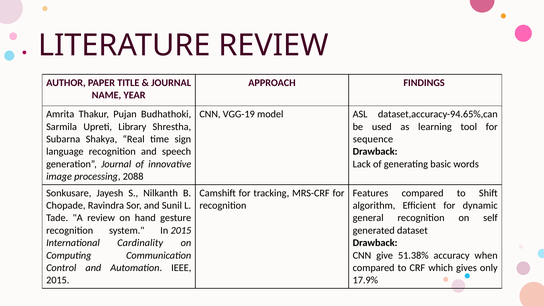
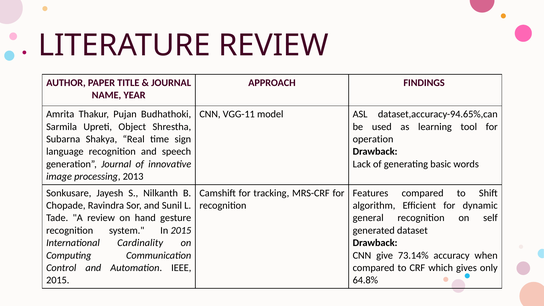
VGG-19: VGG-19 -> VGG-11
Library: Library -> Object
sequence: sequence -> operation
2088: 2088 -> 2013
51.38%: 51.38% -> 73.14%
17.9%: 17.9% -> 64.8%
